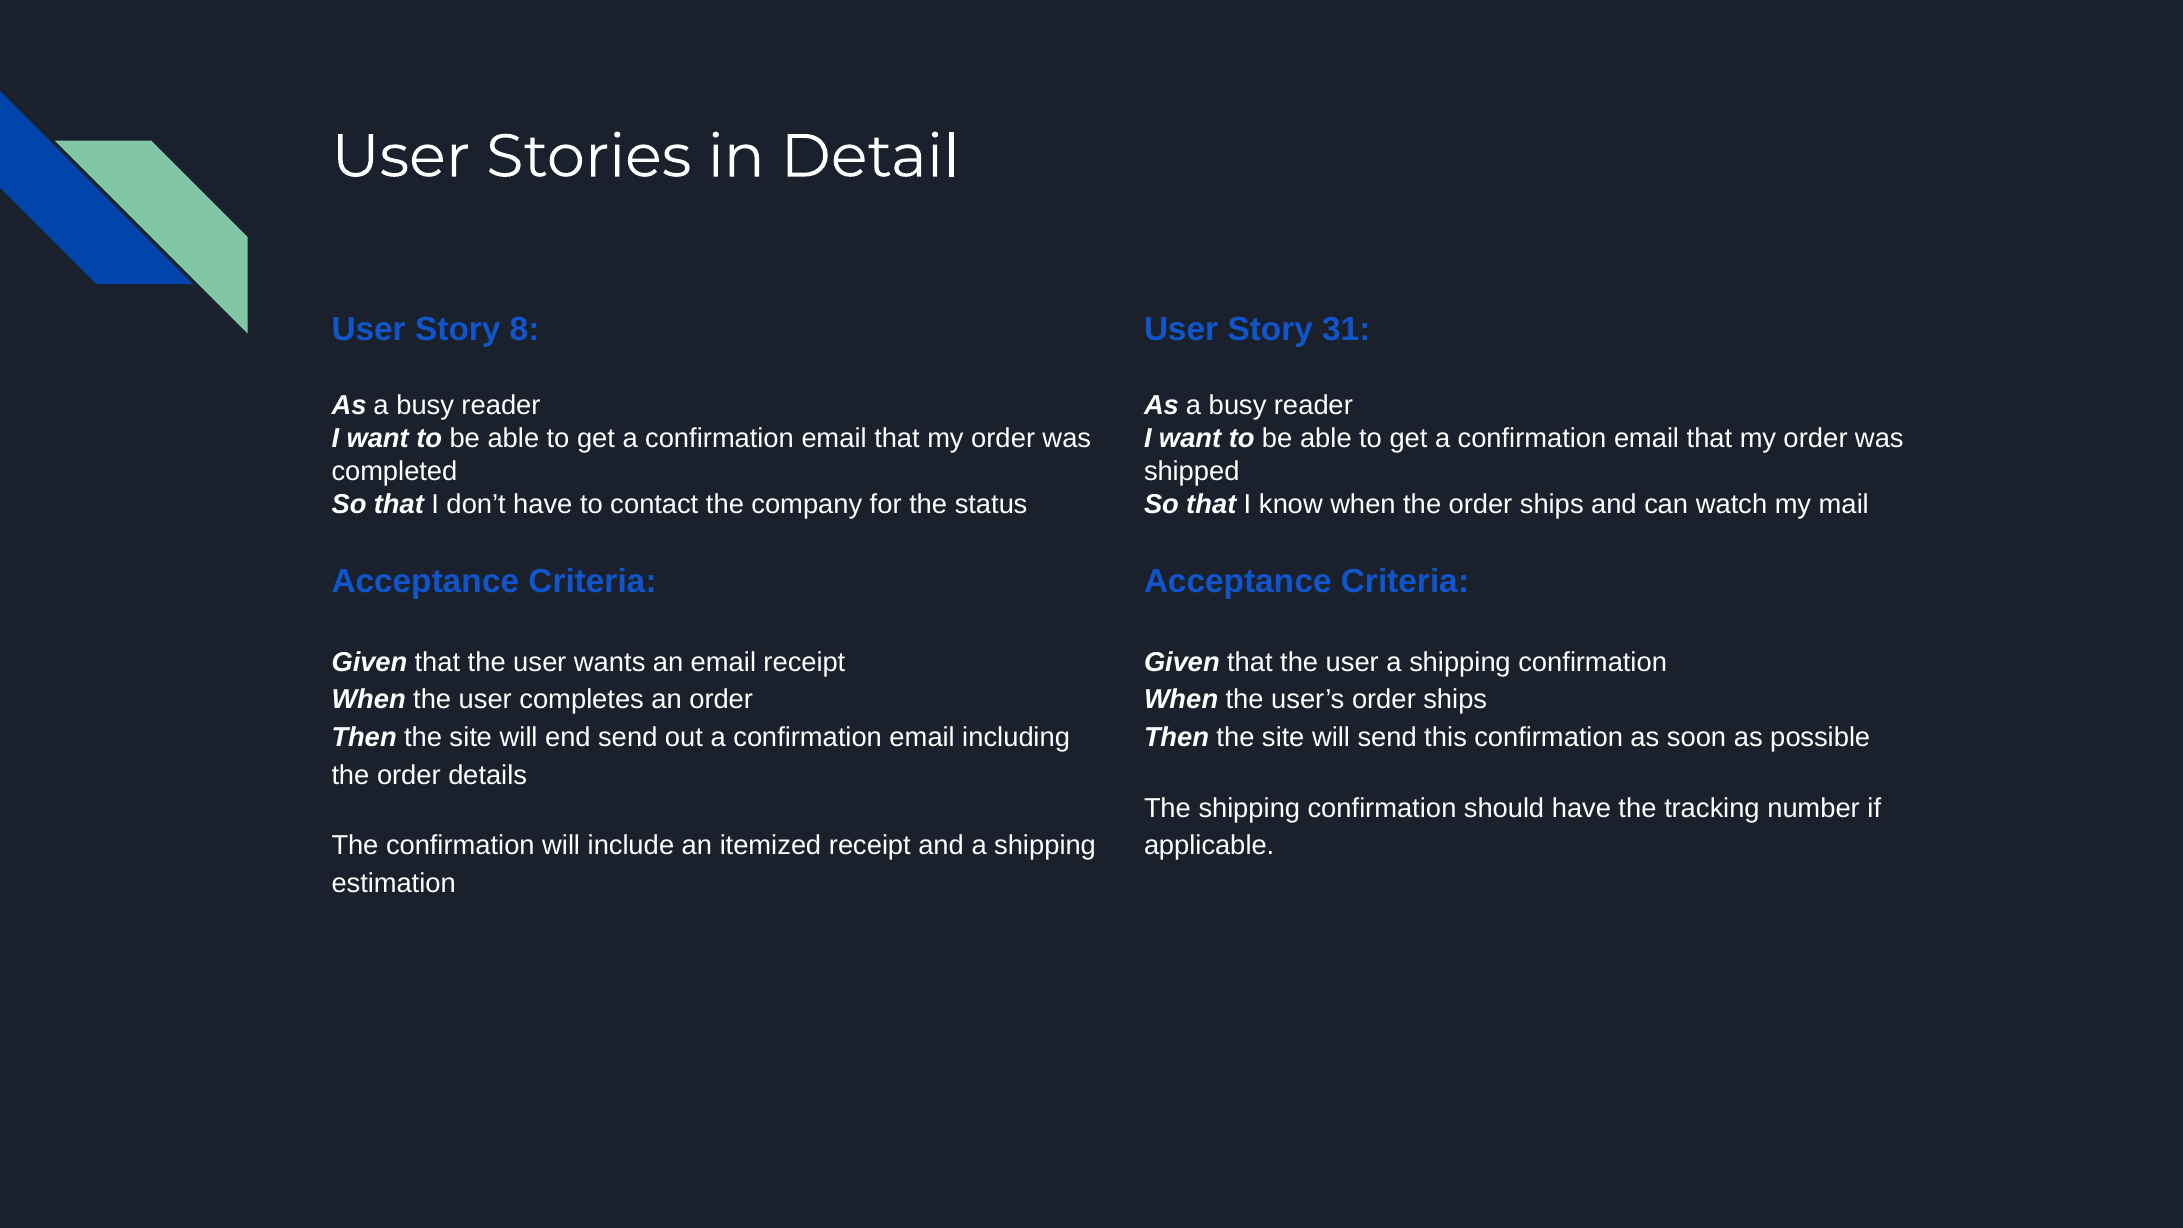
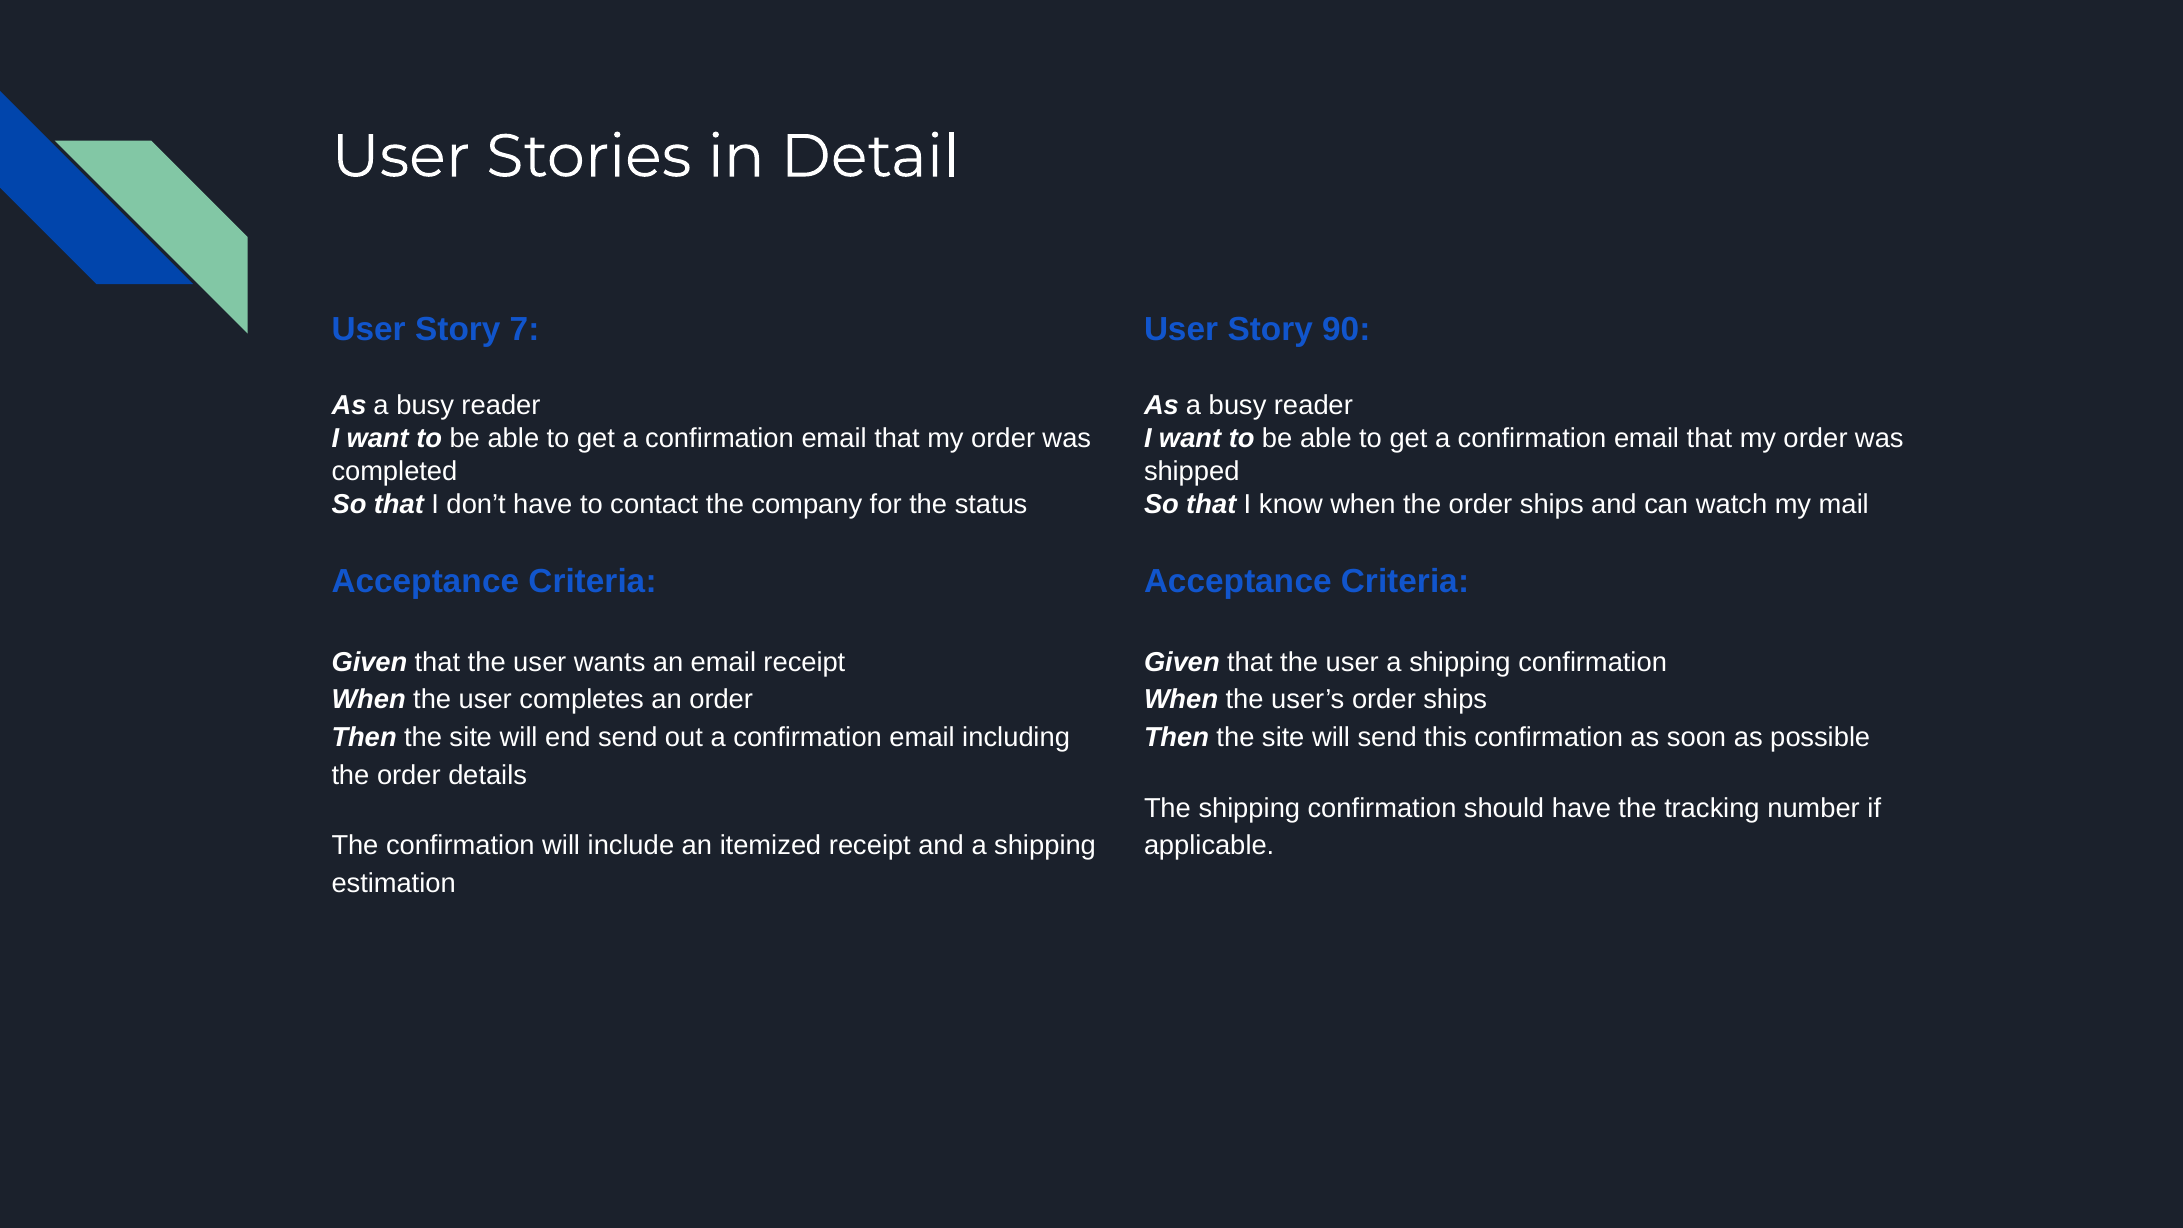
8: 8 -> 7
31: 31 -> 90
